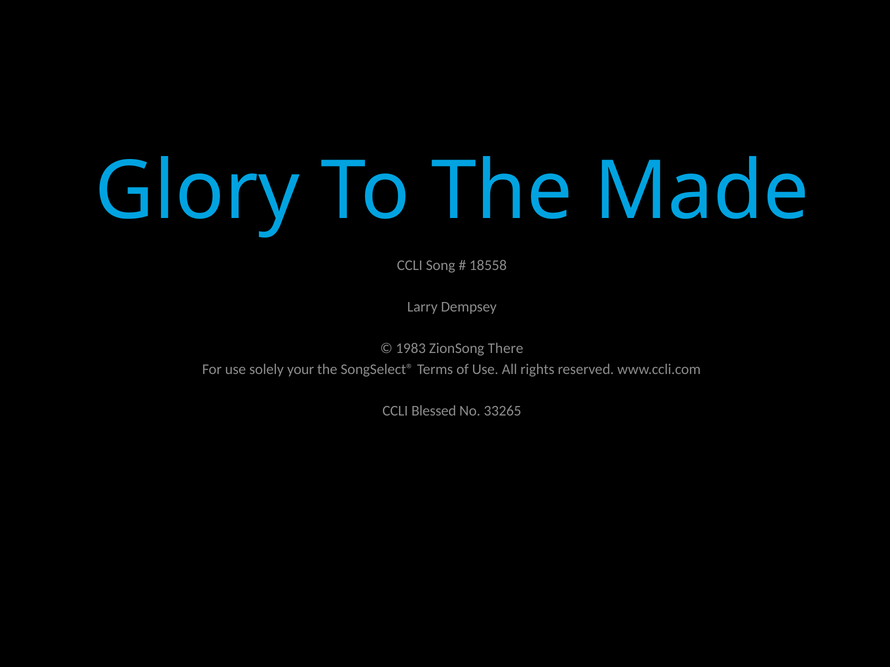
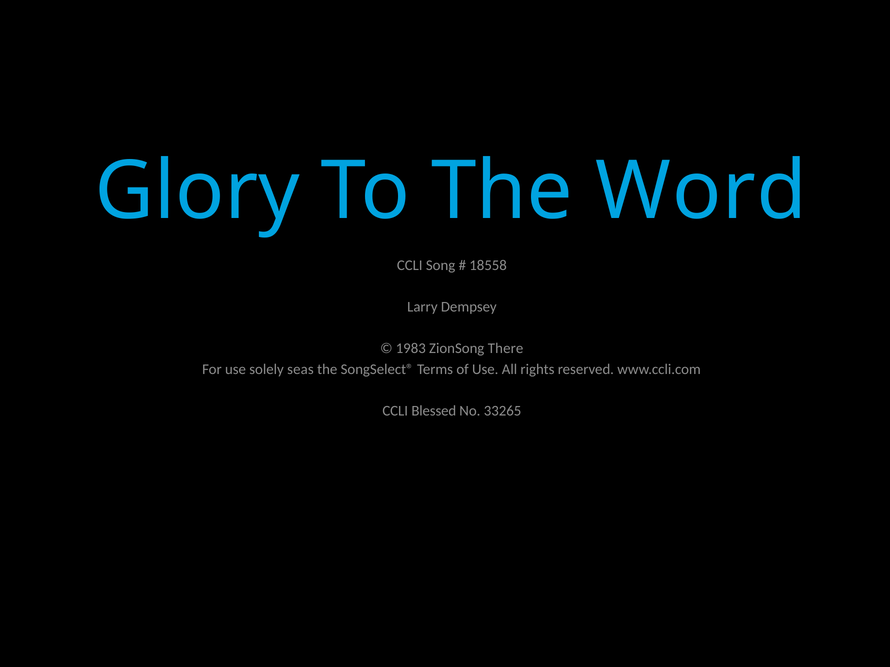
Made: Made -> Word
your: your -> seas
